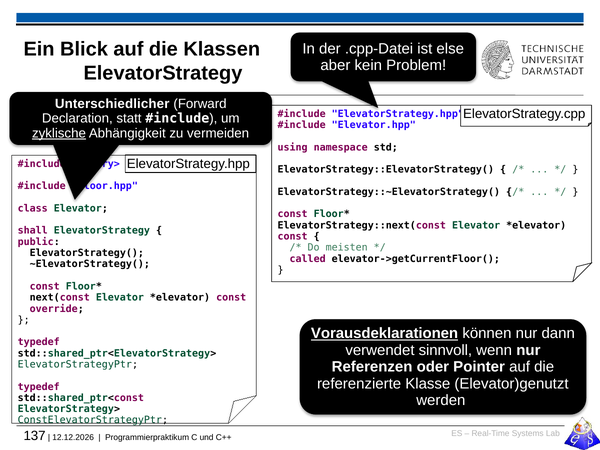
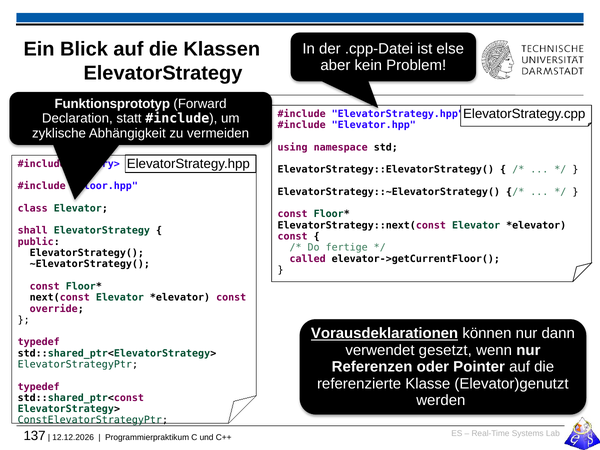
Unterschiedlicher: Unterschiedlicher -> Funktionsprototyp
zyklische underline: present -> none
meisten: meisten -> fertige
sinnvoll: sinnvoll -> gesetzt
